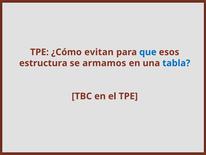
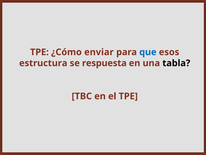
evitan: evitan -> enviar
armamos: armamos -> respuesta
tabla colour: blue -> black
